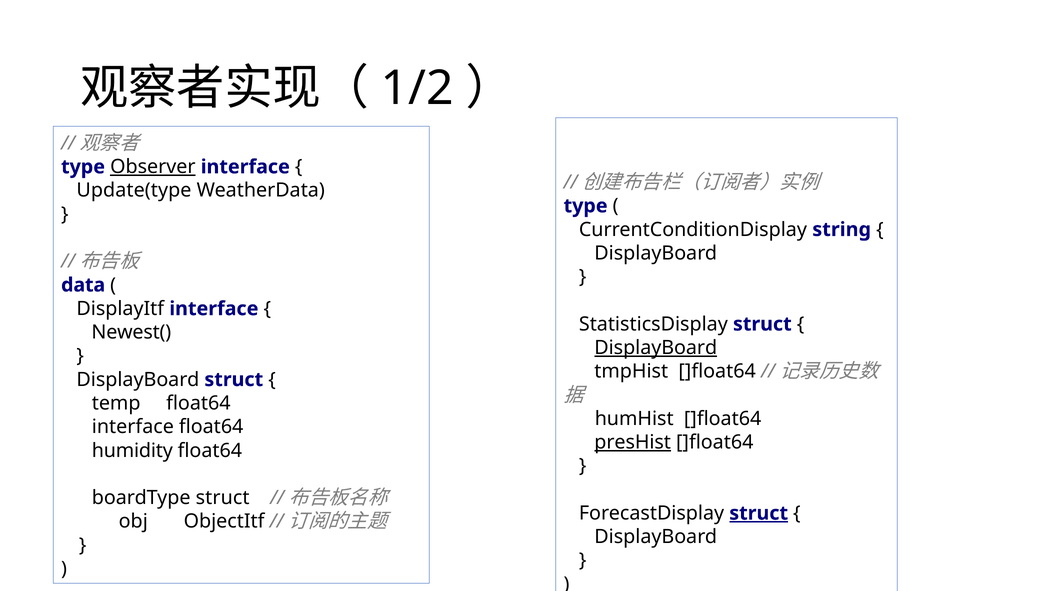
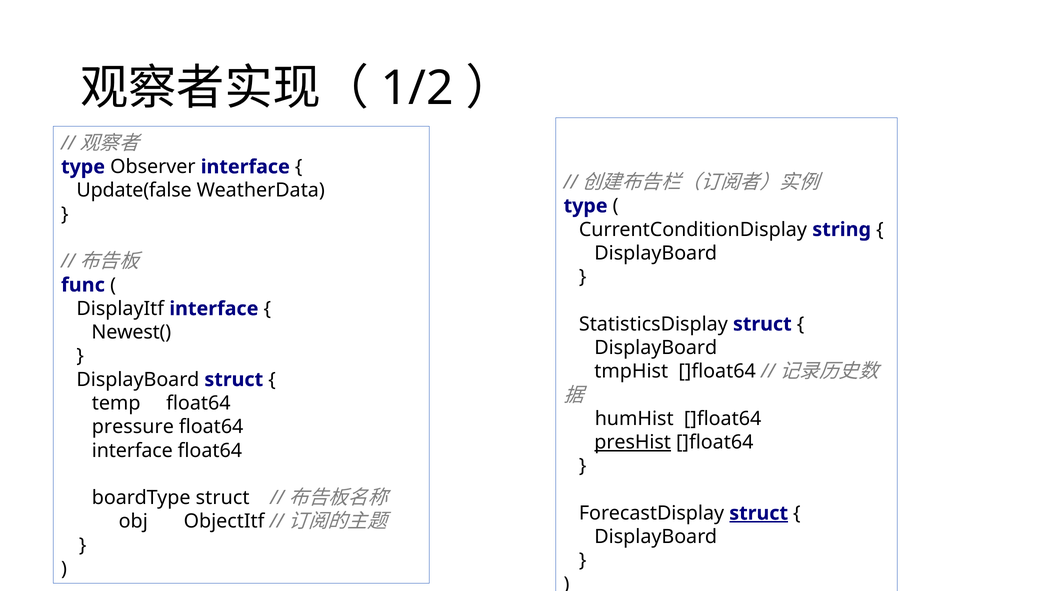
Observer underline: present -> none
Update(type: Update(type -> Update(false
data: data -> func
DisplayBoard at (656, 348) underline: present -> none
interface at (133, 427): interface -> pressure
humidity at (132, 451): humidity -> interface
